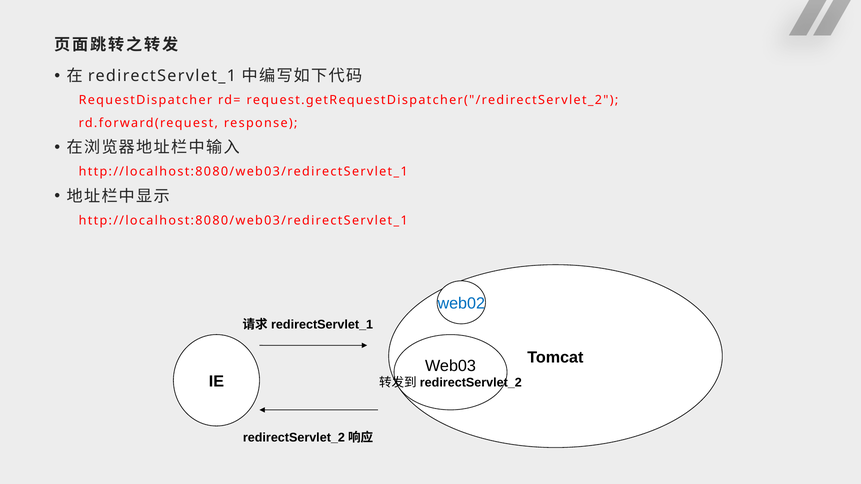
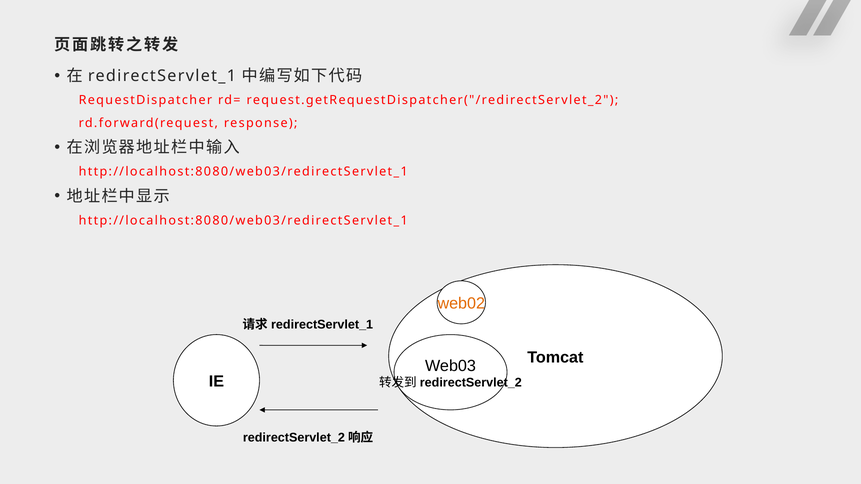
web02 colour: blue -> orange
